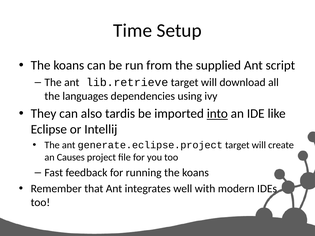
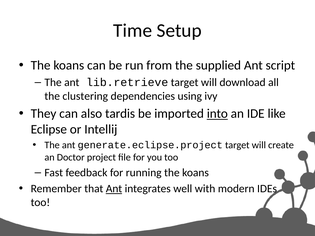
languages: languages -> clustering
Causes: Causes -> Doctor
Ant at (114, 189) underline: none -> present
